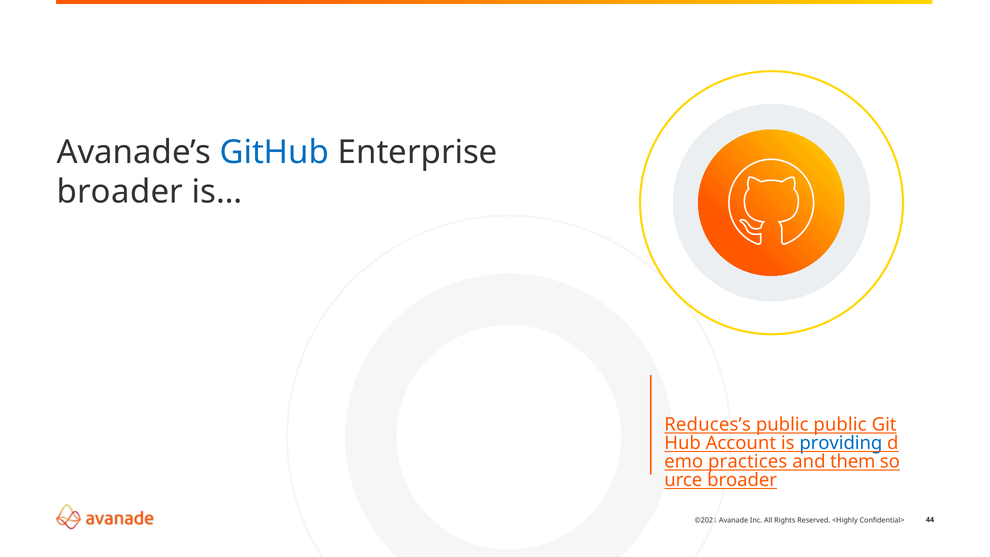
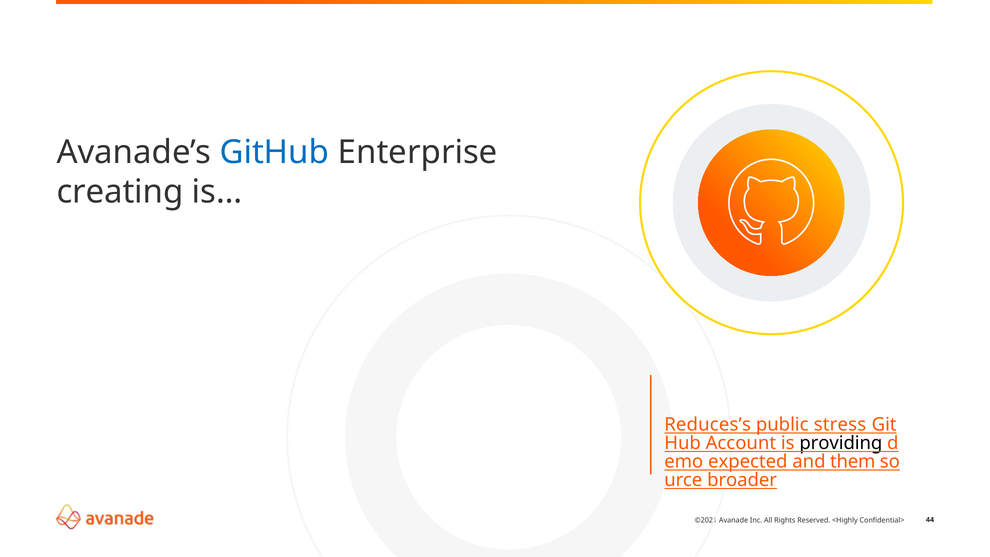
broader at (120, 192): broader -> creating
public public: public -> stress
providing colour: blue -> black
practices: practices -> expected
